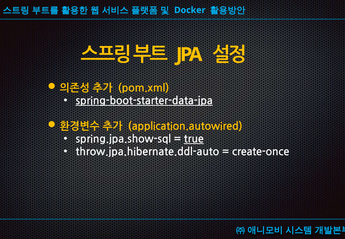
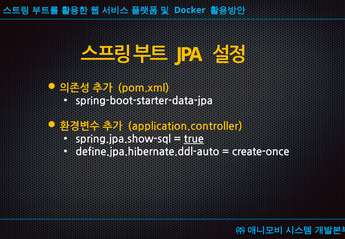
spring-boot-starter-data-jpa underline: present -> none
application.autowired: application.autowired -> application.controller
throw.jpa.hibernate.ddl-auto: throw.jpa.hibernate.ddl-auto -> define.jpa.hibernate.ddl-auto
